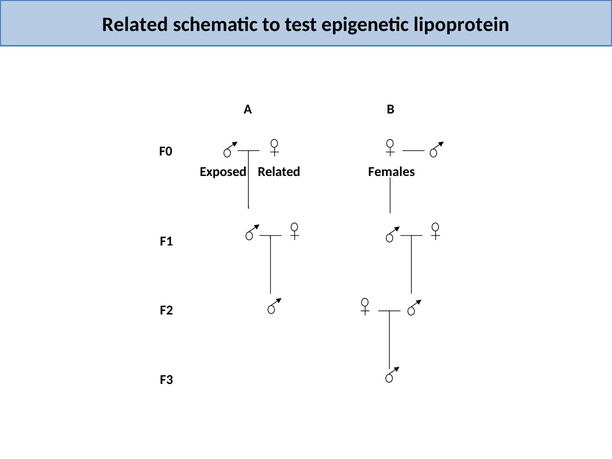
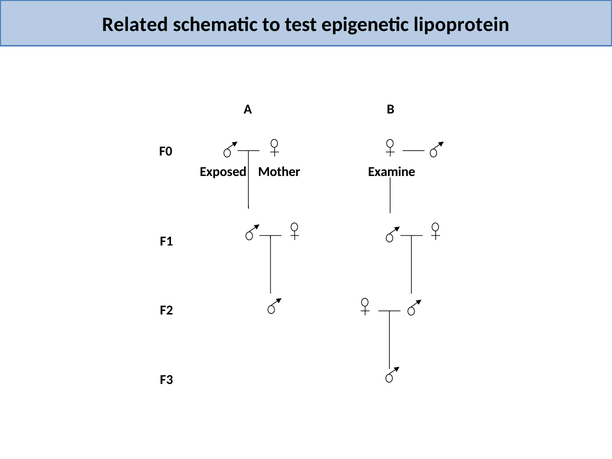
Females: Females -> Examine
Exposed Related: Related -> Mother
